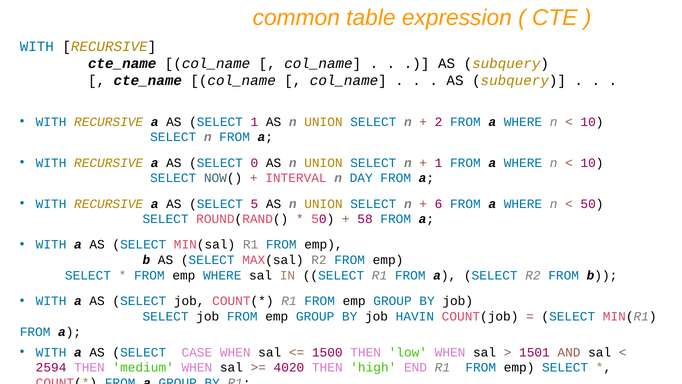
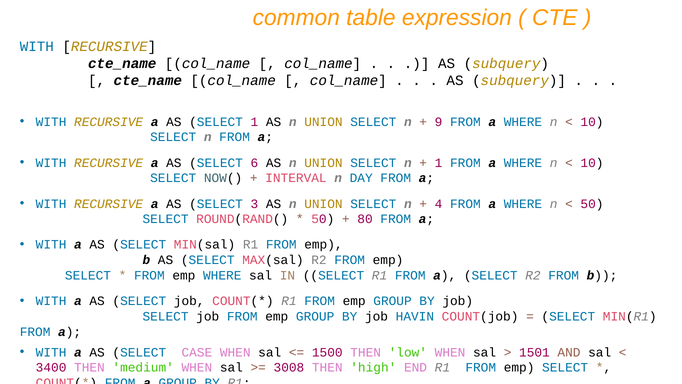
2: 2 -> 9
0: 0 -> 6
5: 5 -> 3
6: 6 -> 4
58: 58 -> 80
2594: 2594 -> 3400
4020: 4020 -> 3008
